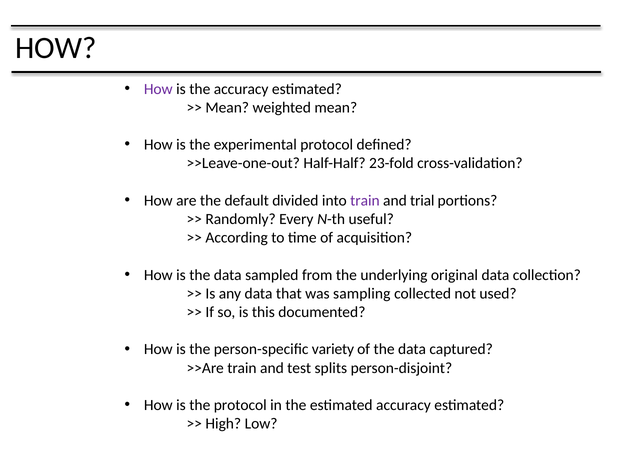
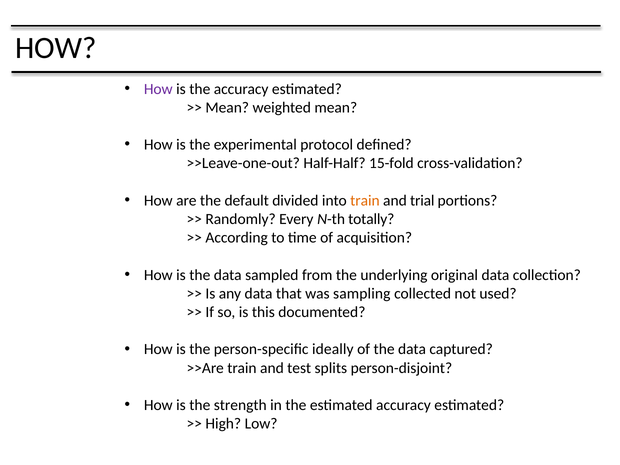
23-fold: 23-fold -> 15-fold
train at (365, 201) colour: purple -> orange
useful: useful -> totally
variety: variety -> ideally
the protocol: protocol -> strength
